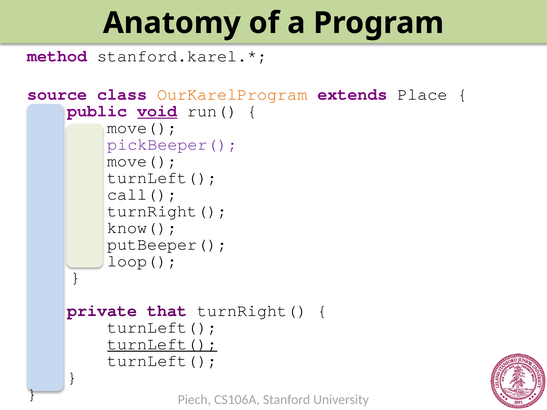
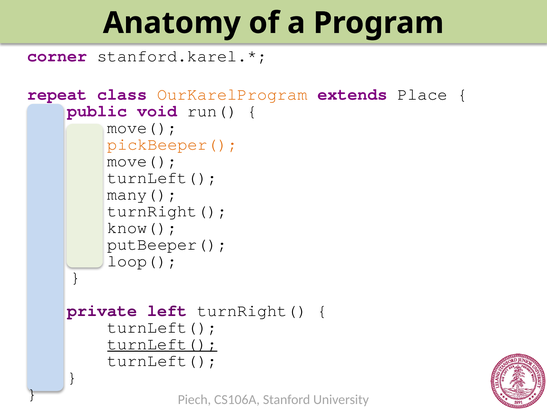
method: method -> corner
source: source -> repeat
void underline: present -> none
pickBeeper( colour: purple -> orange
call(: call( -> many(
that: that -> left
